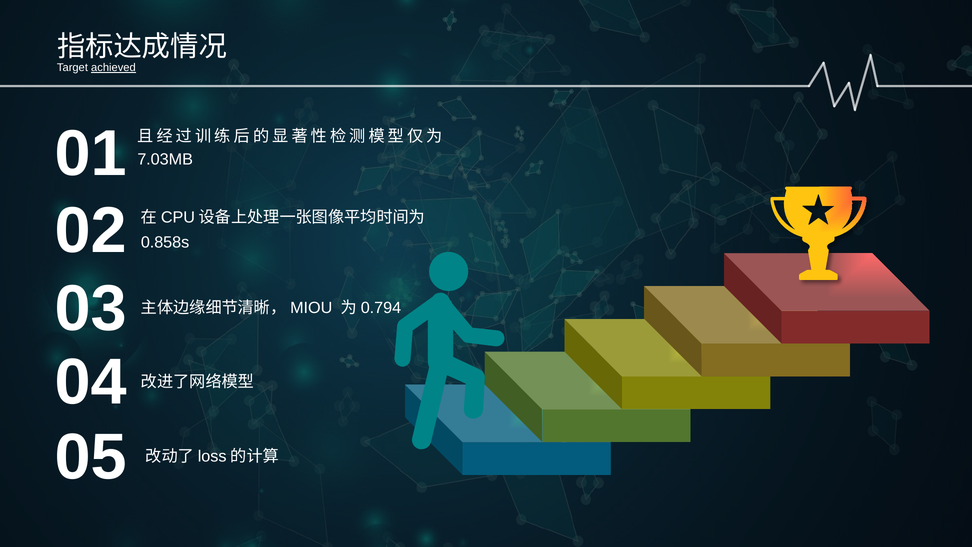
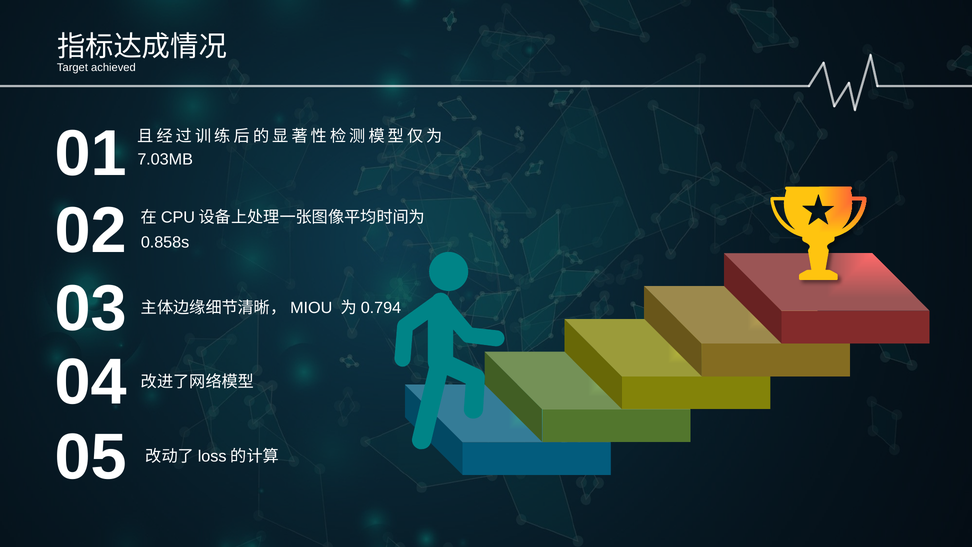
achieved underline: present -> none
